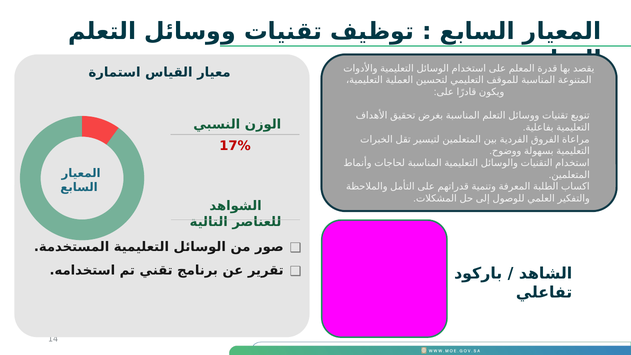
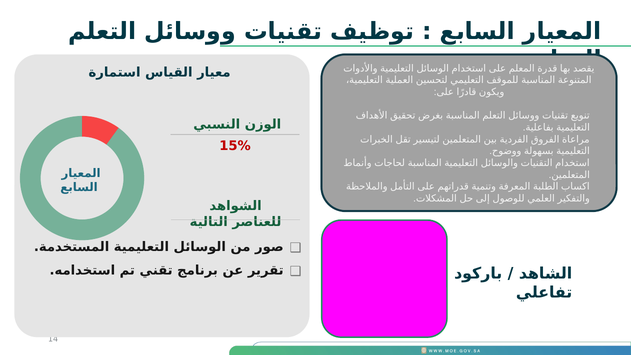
17%: 17% -> 15%
